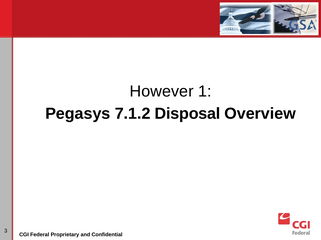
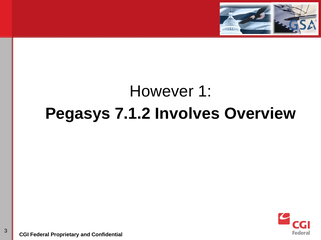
Disposal: Disposal -> Involves
